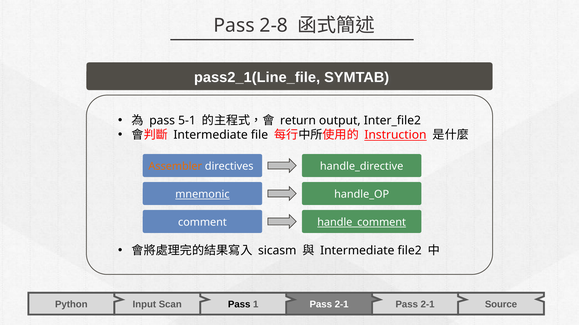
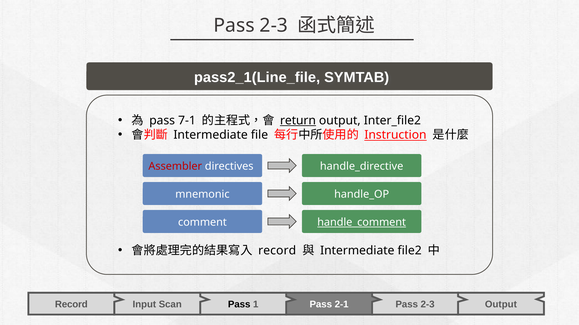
2-8 at (274, 26): 2-8 -> 2-3
5-1: 5-1 -> 7-1
return underline: none -> present
Assembler colour: orange -> red
mnemonic underline: present -> none
sicasm at (277, 251): sicasm -> record
Source at (501, 305): Source -> Output
Python at (71, 305): Python -> Record
2-1 at (428, 305): 2-1 -> 2-3
